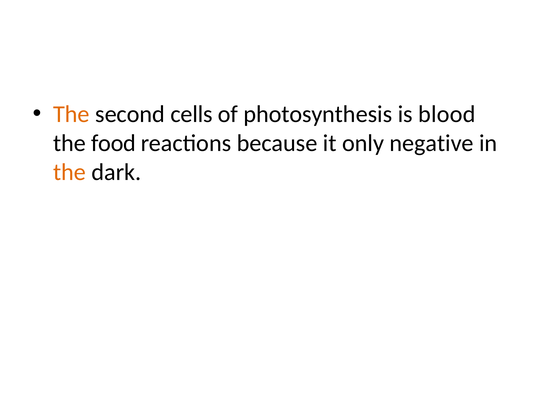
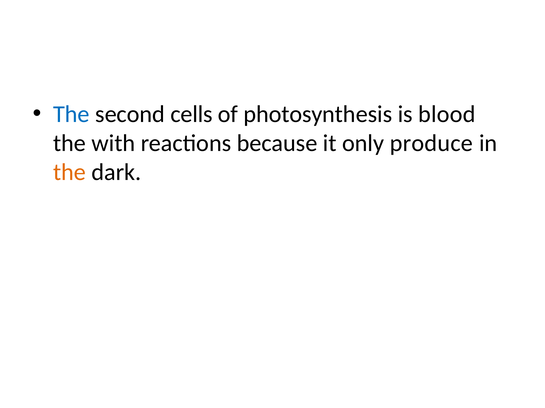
The at (71, 114) colour: orange -> blue
food: food -> with
negative: negative -> produce
